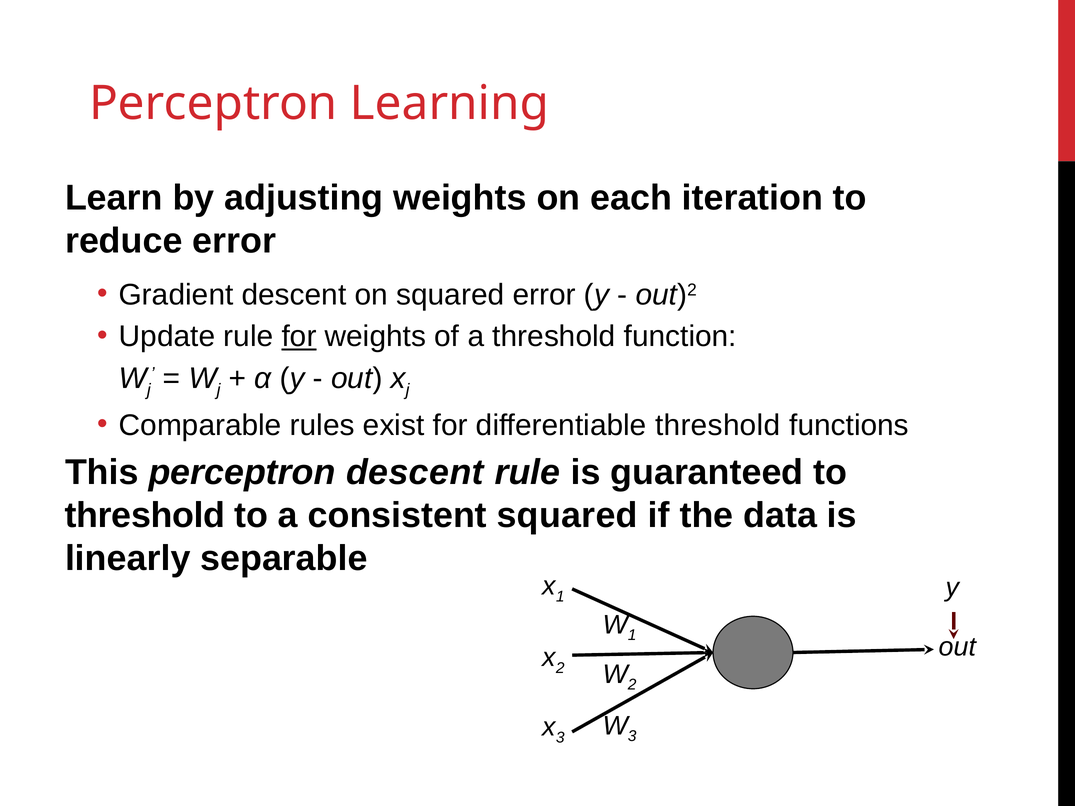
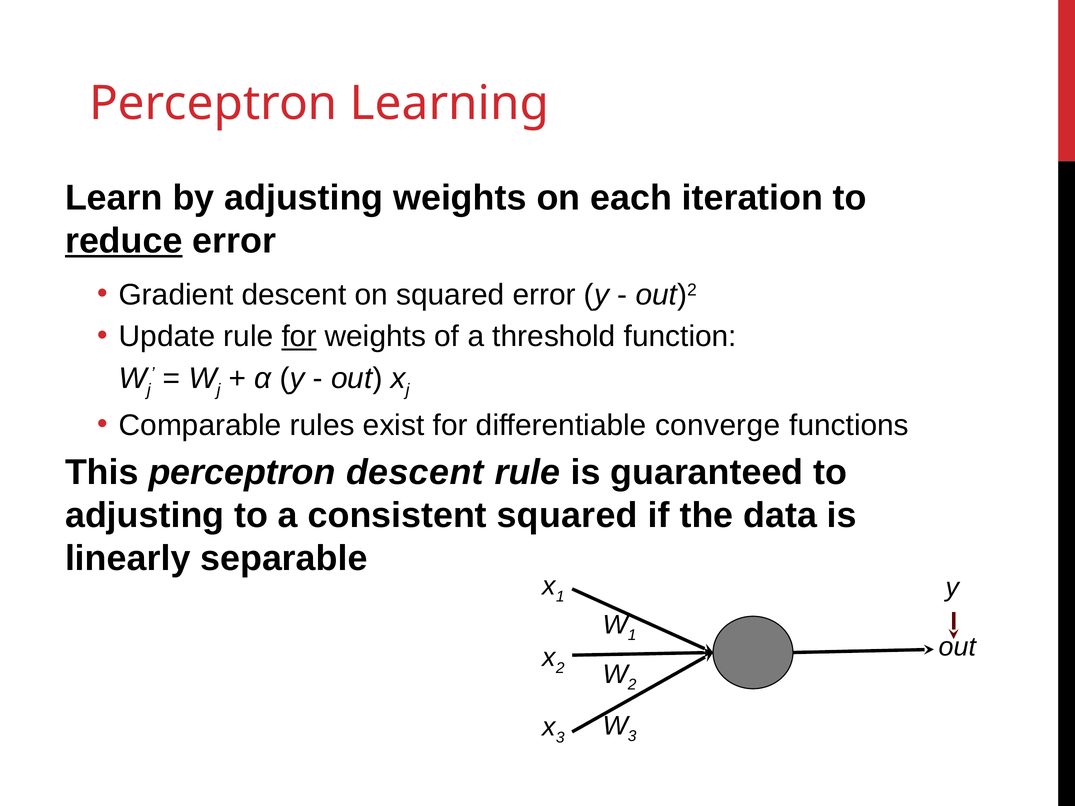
reduce underline: none -> present
differentiable threshold: threshold -> converge
threshold at (145, 515): threshold -> adjusting
